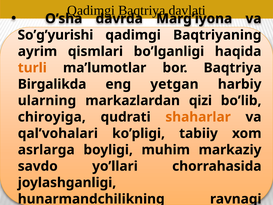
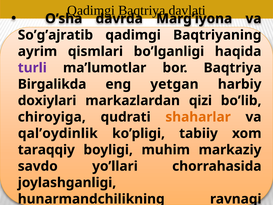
So’g’yurishi: So’g’yurishi -> So’g’ajratib
turli colour: orange -> purple
ularning: ularning -> doxiylari
qal’vohalari: qal’vohalari -> qal’oydinlik
asrlarga: asrlarga -> taraqqiy
